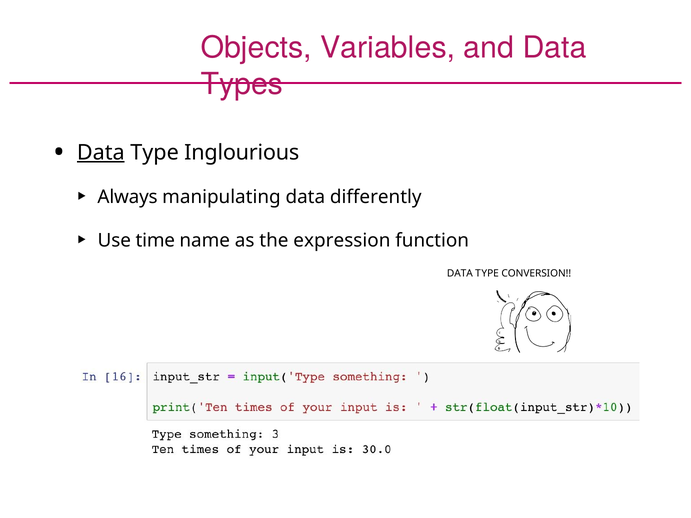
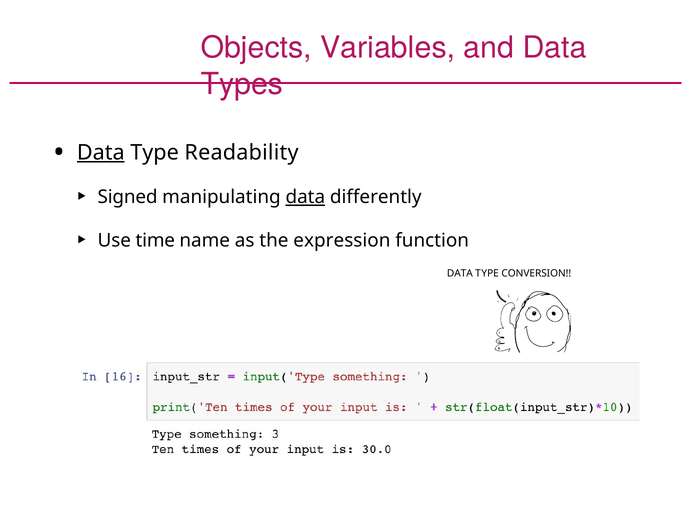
Inglourious: Inglourious -> Readability
Always: Always -> Signed
data at (305, 197) underline: none -> present
